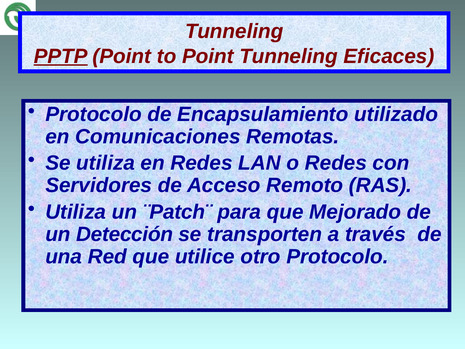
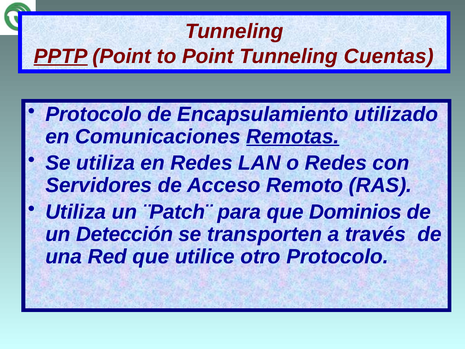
Eficaces: Eficaces -> Cuentas
Remotas underline: none -> present
Mejorado: Mejorado -> Dominios
